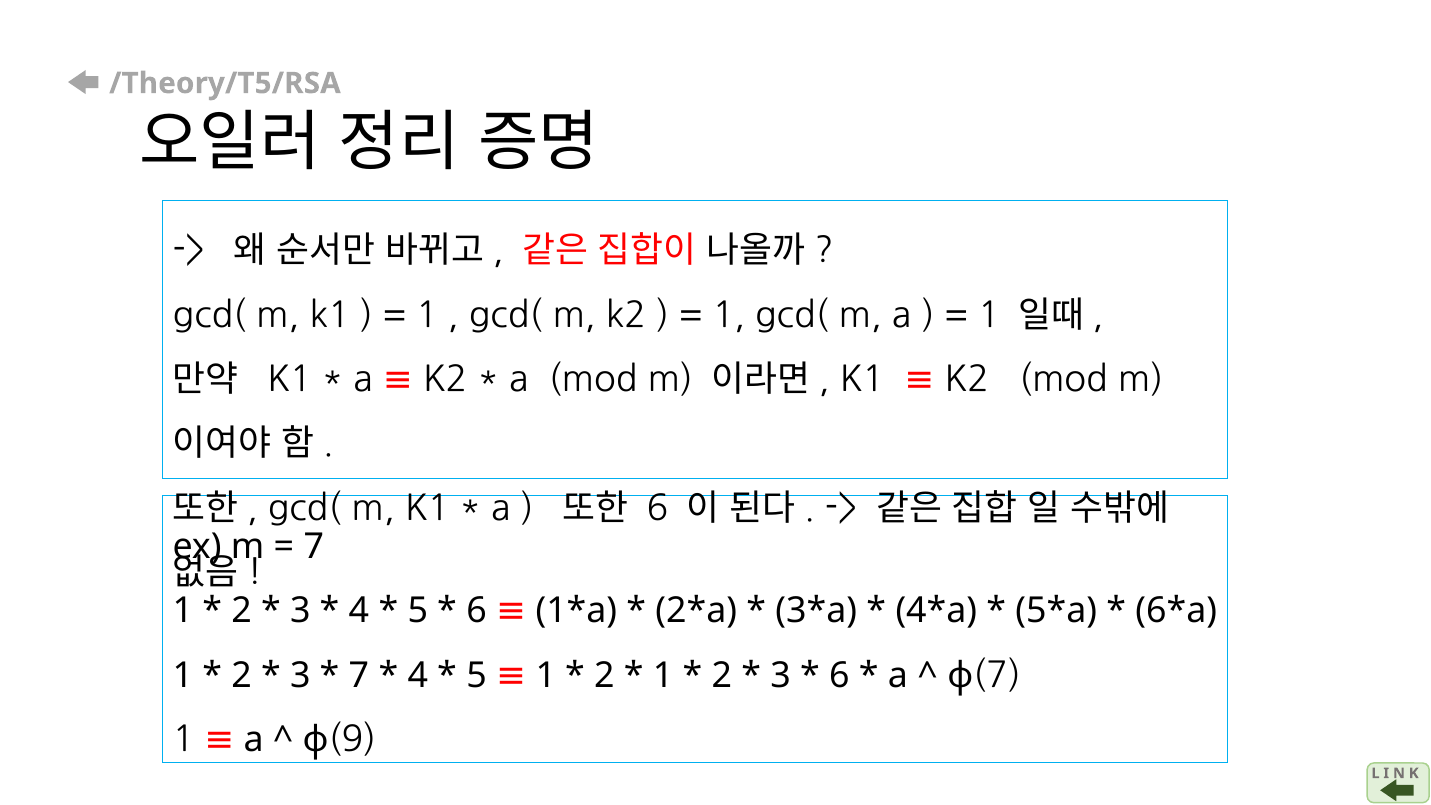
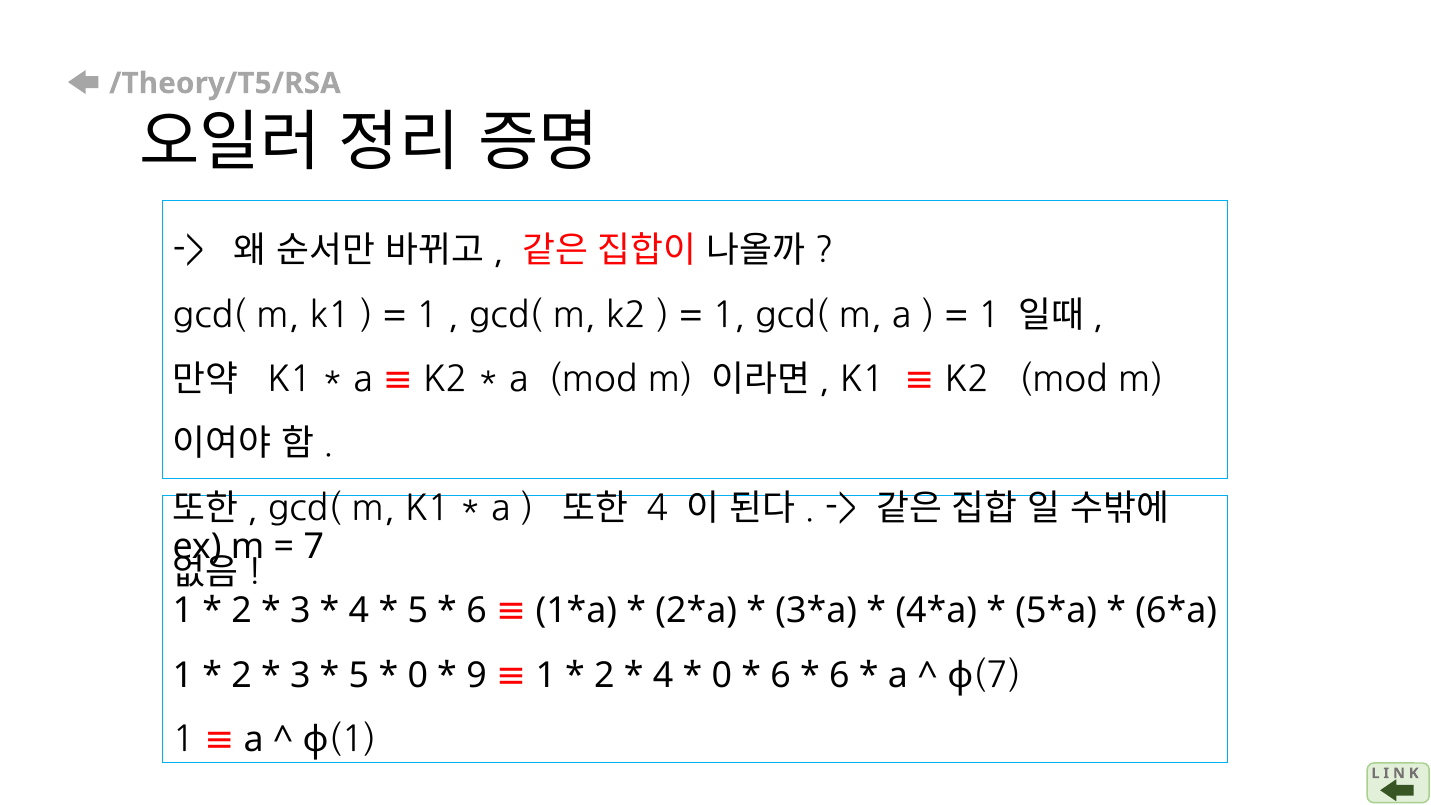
6 at (657, 508): 6 -> 4
7 at (359, 675): 7 -> 5
4 at (418, 675): 4 -> 0
5 at (477, 675): 5 -> 9
1 at (663, 675): 1 -> 4
2 at (722, 675): 2 -> 0
3 at (781, 675): 3 -> 6
9 at (352, 740): 9 -> 1
